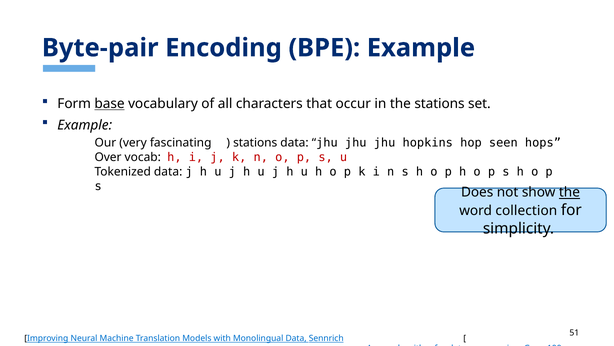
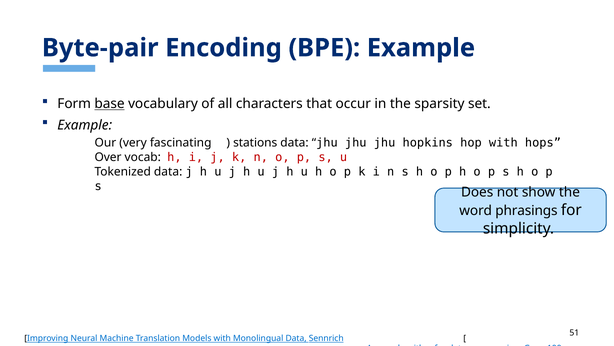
the stations: stations -> sparsity
hop seen: seen -> with
the at (569, 192) underline: present -> none
collection: collection -> phrasings
